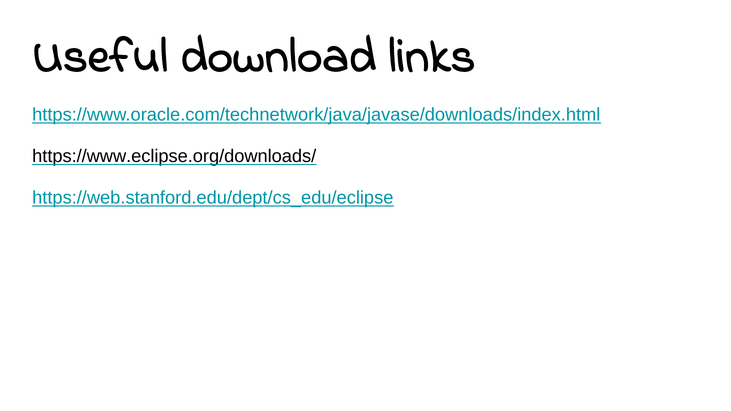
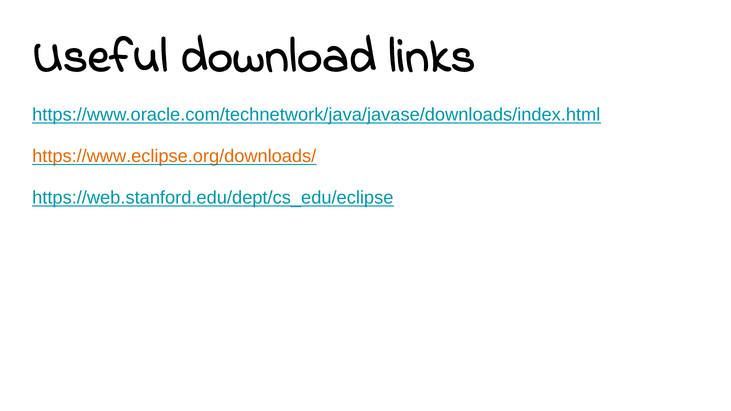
https://www.eclipse.org/downloads/ colour: black -> orange
